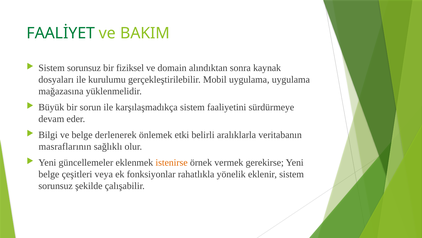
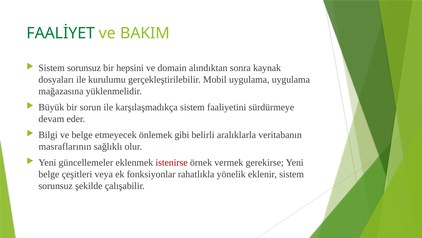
fiziksel: fiziksel -> hepsini
derlenerek: derlenerek -> etmeyecek
etki: etki -> gibi
istenirse colour: orange -> red
